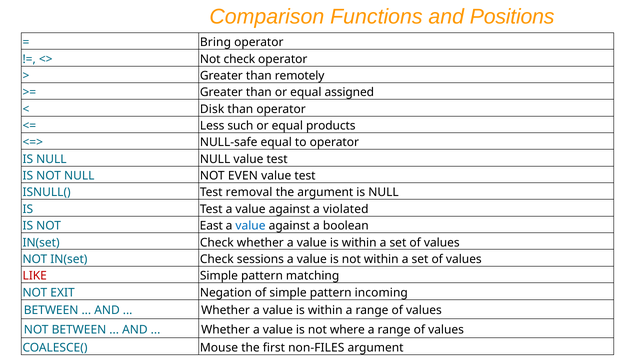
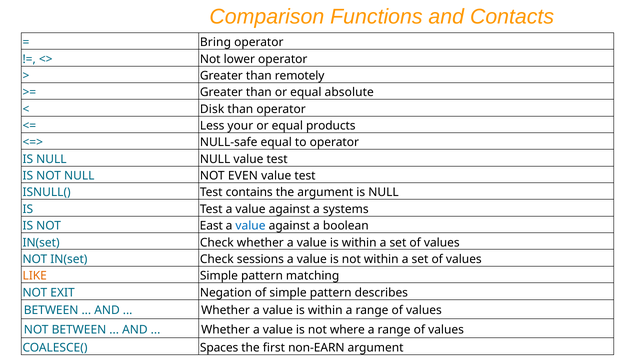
Positions: Positions -> Contacts
Not check: check -> lower
assigned: assigned -> absolute
such: such -> your
removal: removal -> contains
violated: violated -> systems
LIKE colour: red -> orange
incoming: incoming -> describes
Mouse: Mouse -> Spaces
non-FILES: non-FILES -> non-EARN
